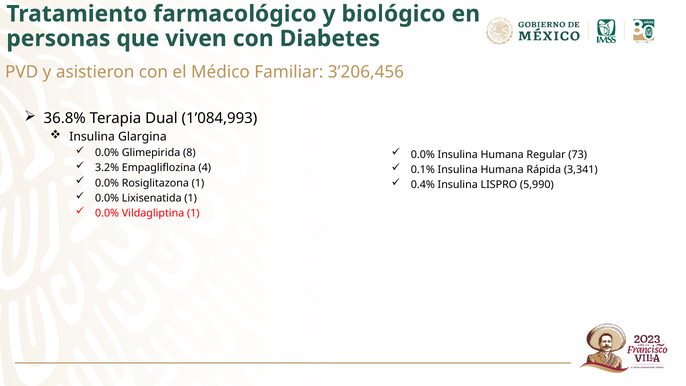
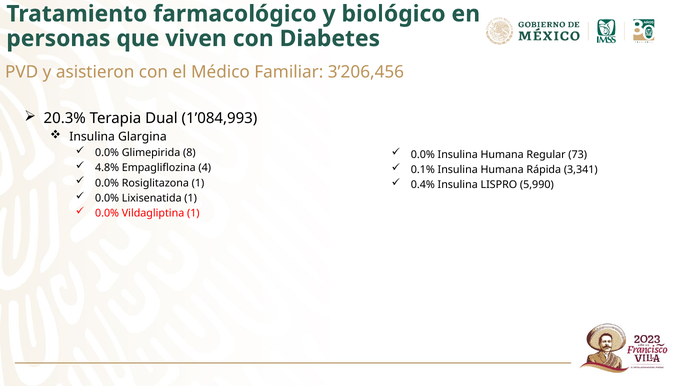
36.8%: 36.8% -> 20.3%
3.2%: 3.2% -> 4.8%
